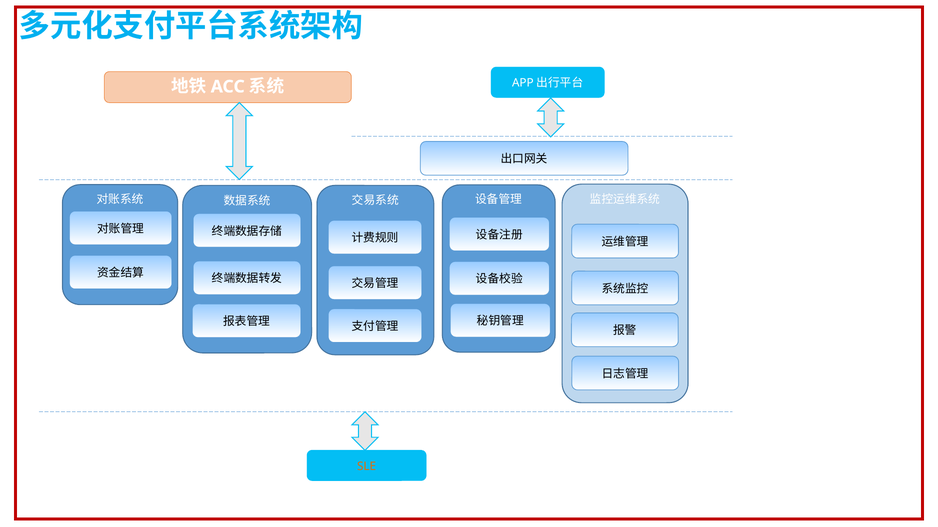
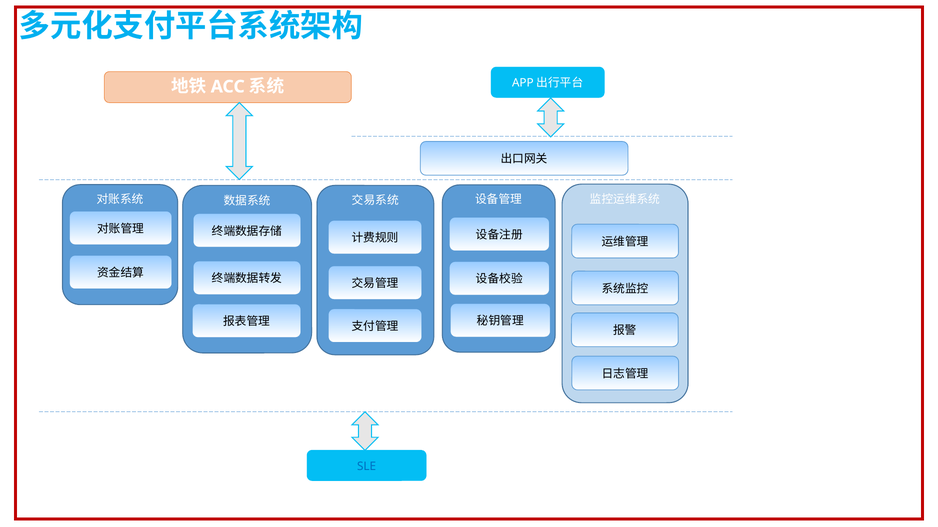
SLE colour: orange -> blue
